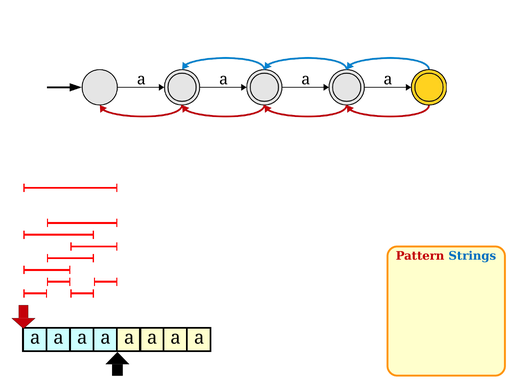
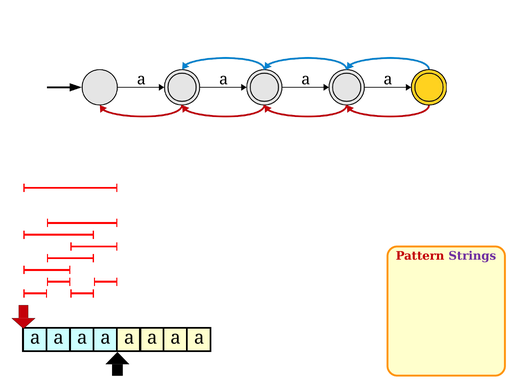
Strings colour: blue -> purple
